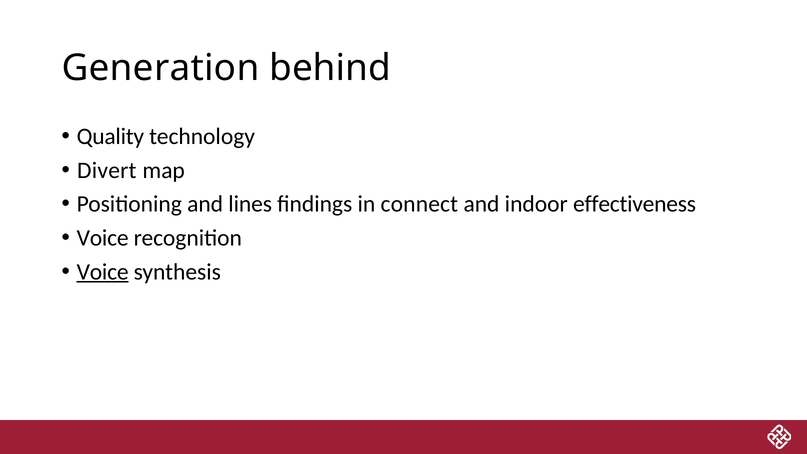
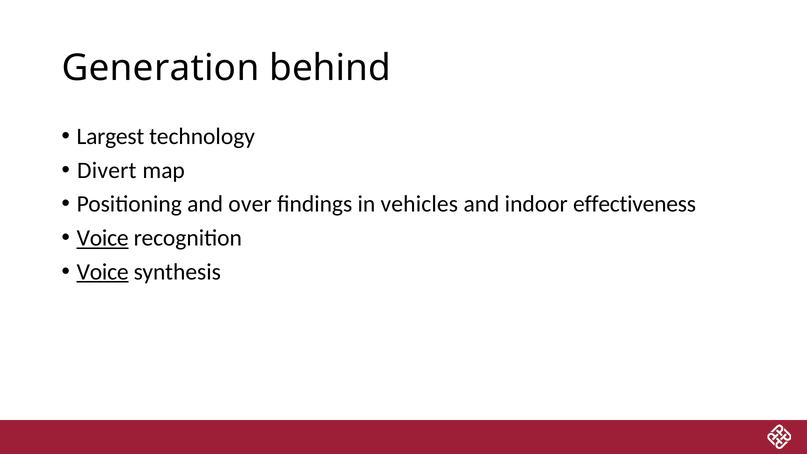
Quality: Quality -> Largest
lines: lines -> over
connect: connect -> vehicles
Voice at (103, 238) underline: none -> present
